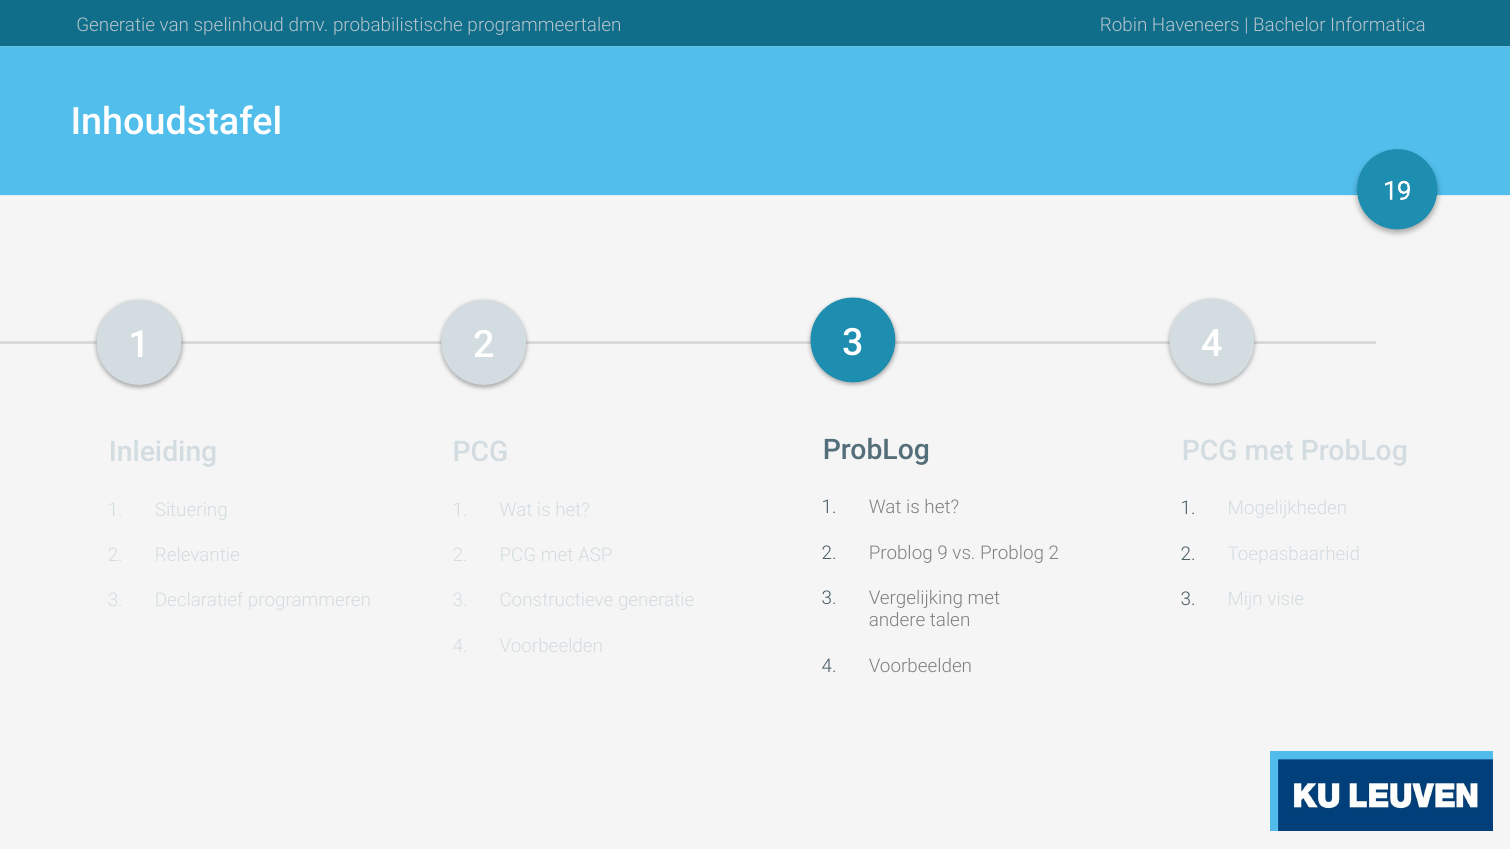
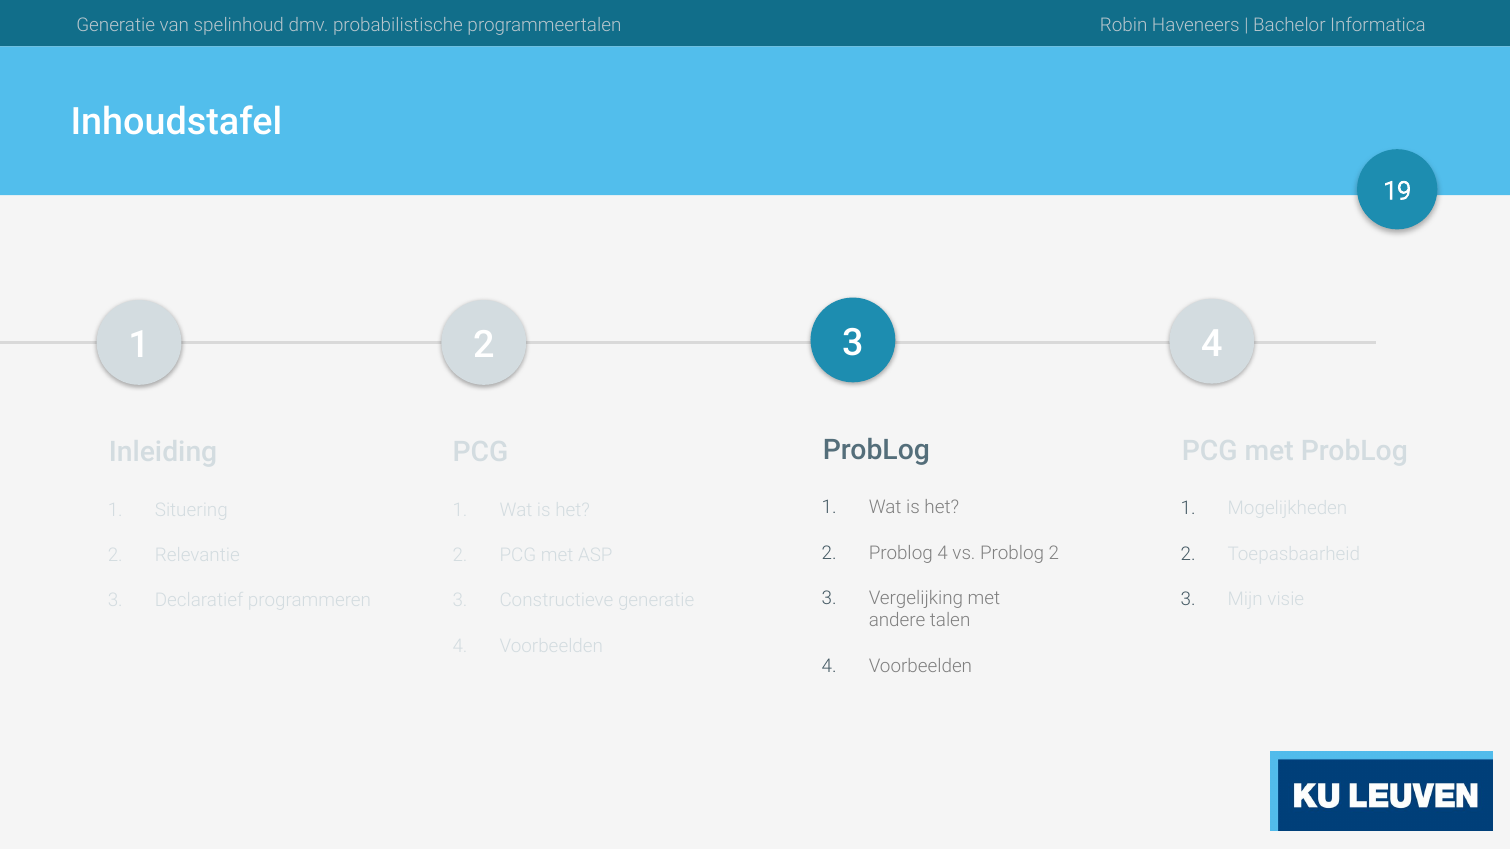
Problog 9: 9 -> 4
